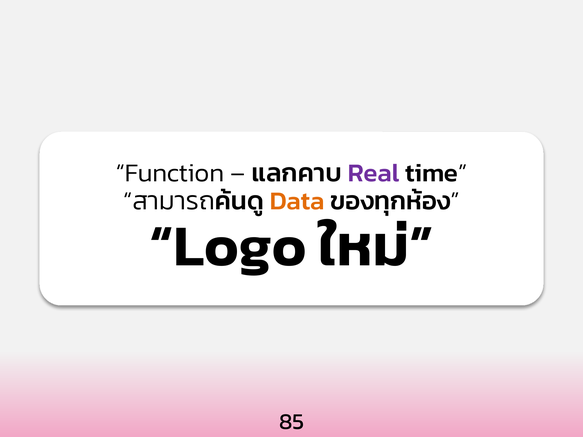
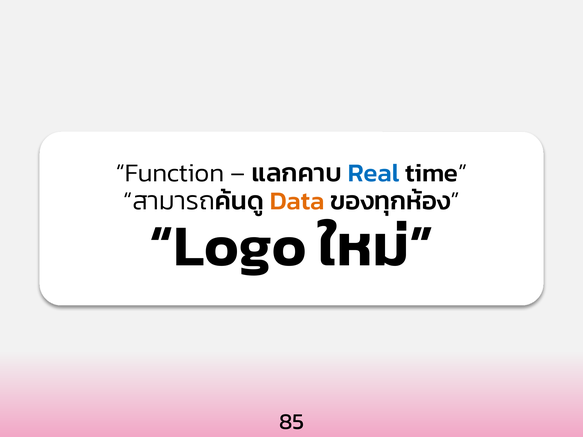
Real colour: purple -> blue
